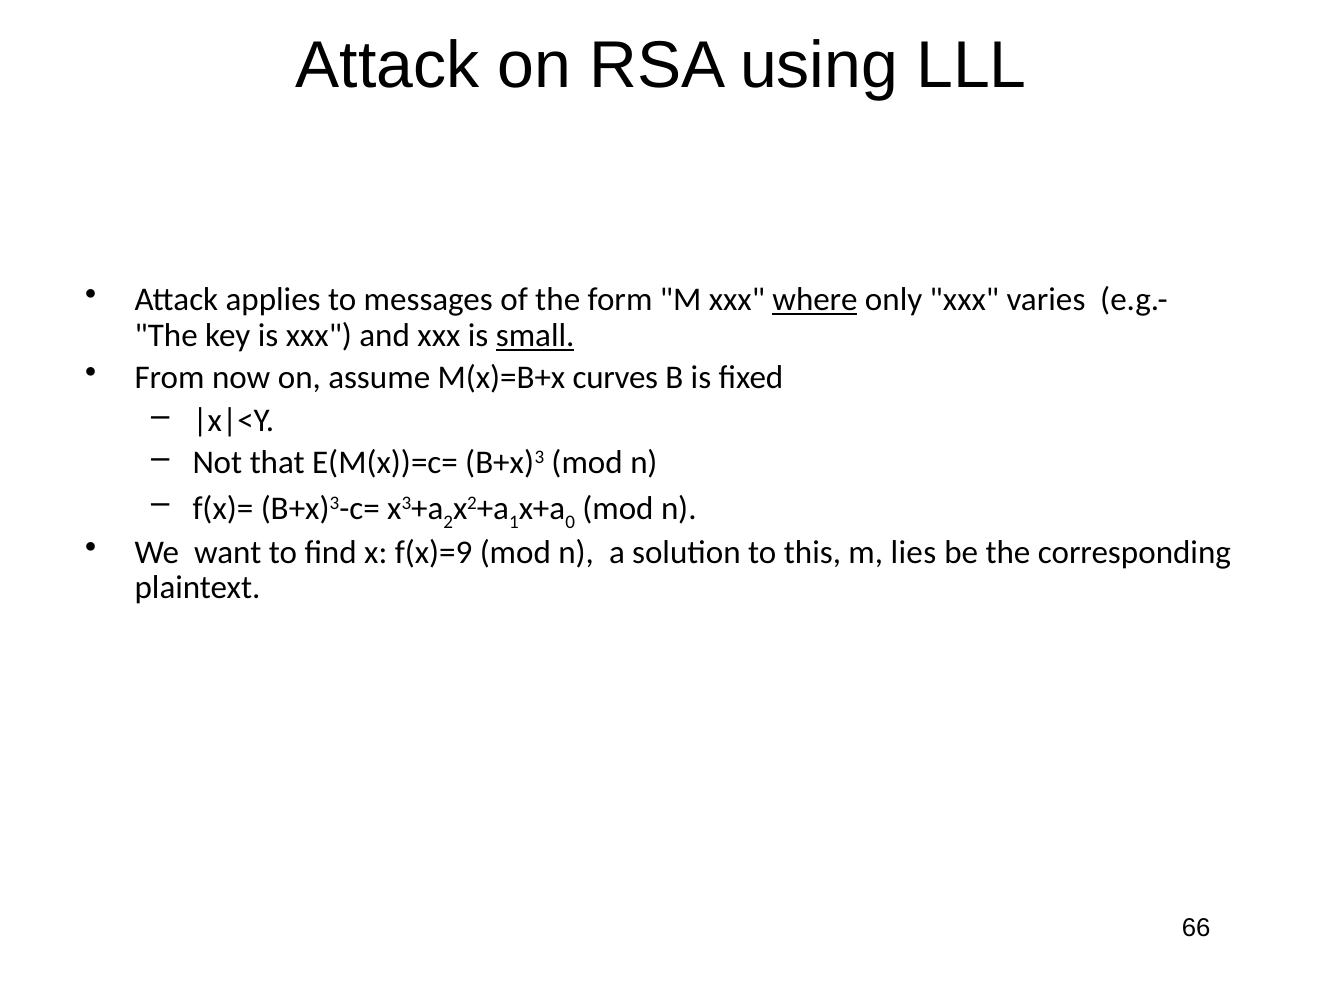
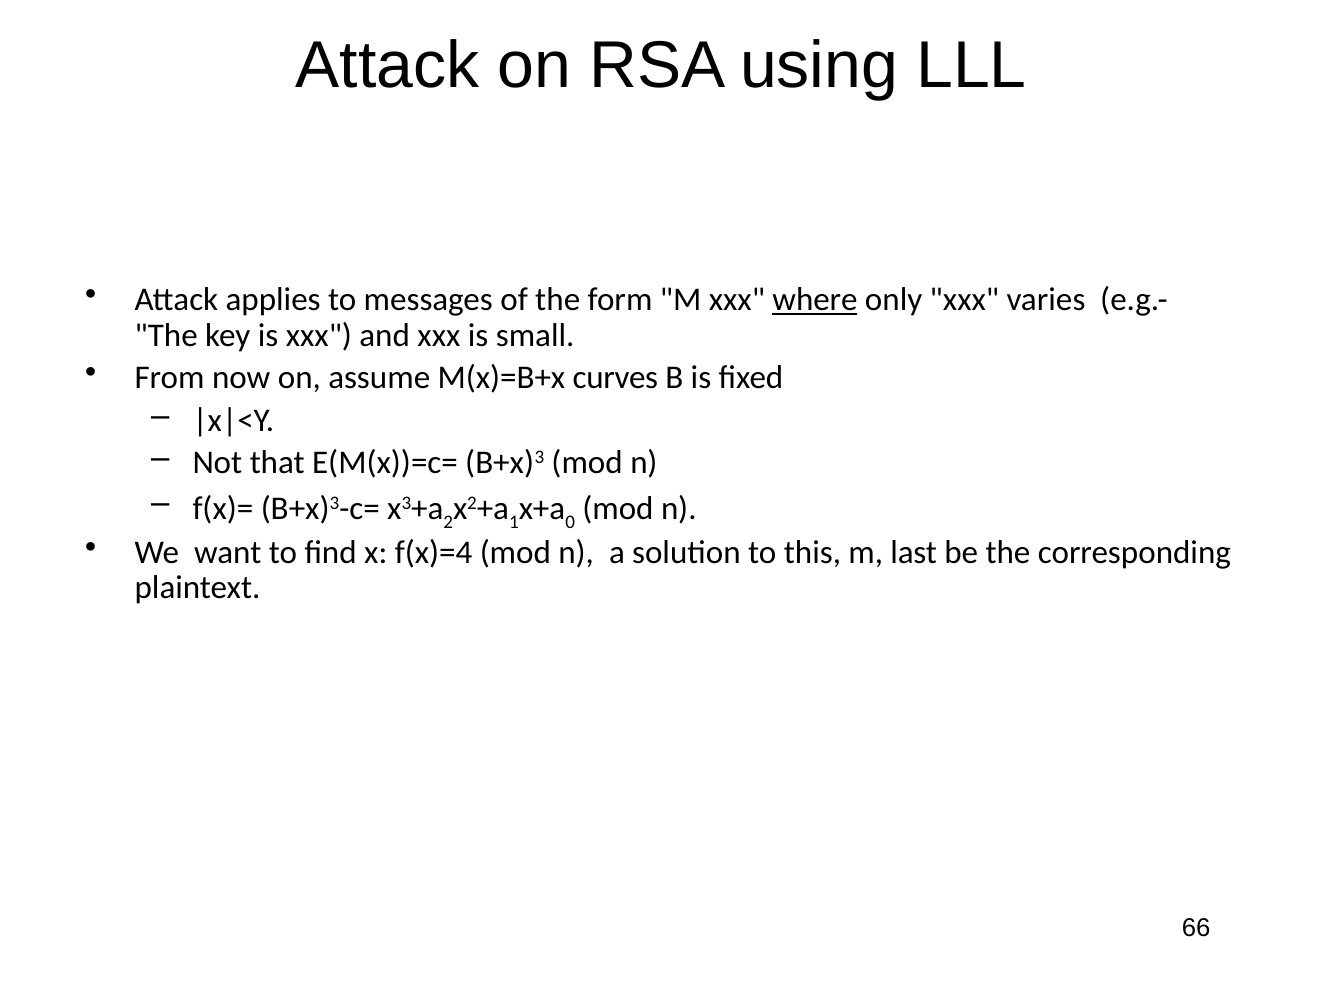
small underline: present -> none
f(x)=9: f(x)=9 -> f(x)=4
lies: lies -> last
